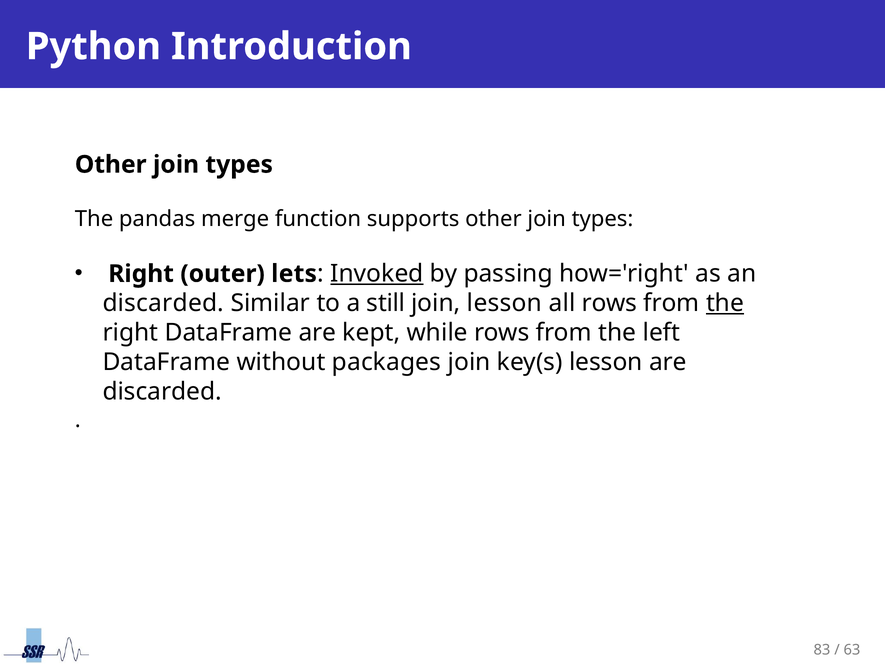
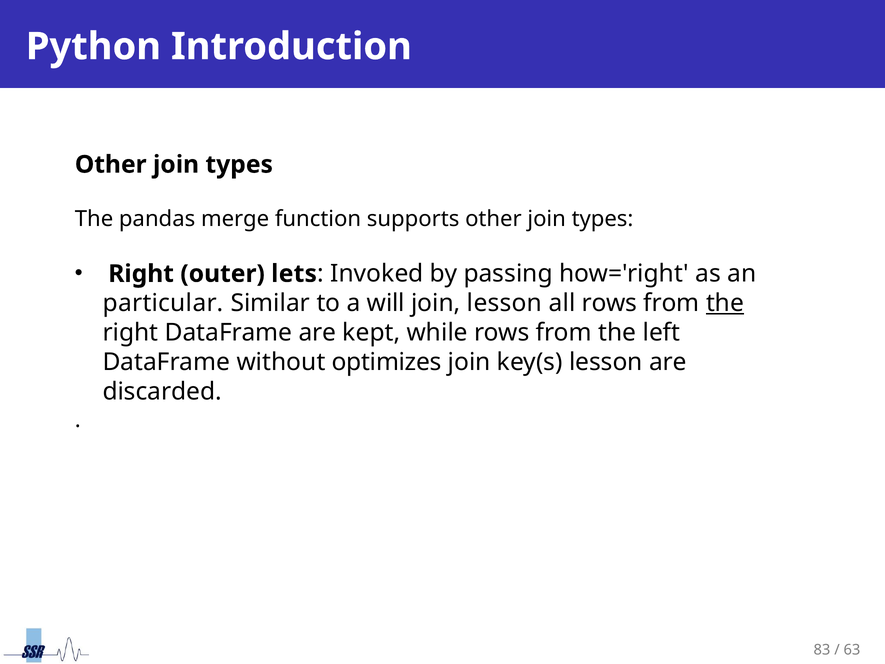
Invoked underline: present -> none
discarded at (163, 303): discarded -> particular
still: still -> will
packages: packages -> optimizes
